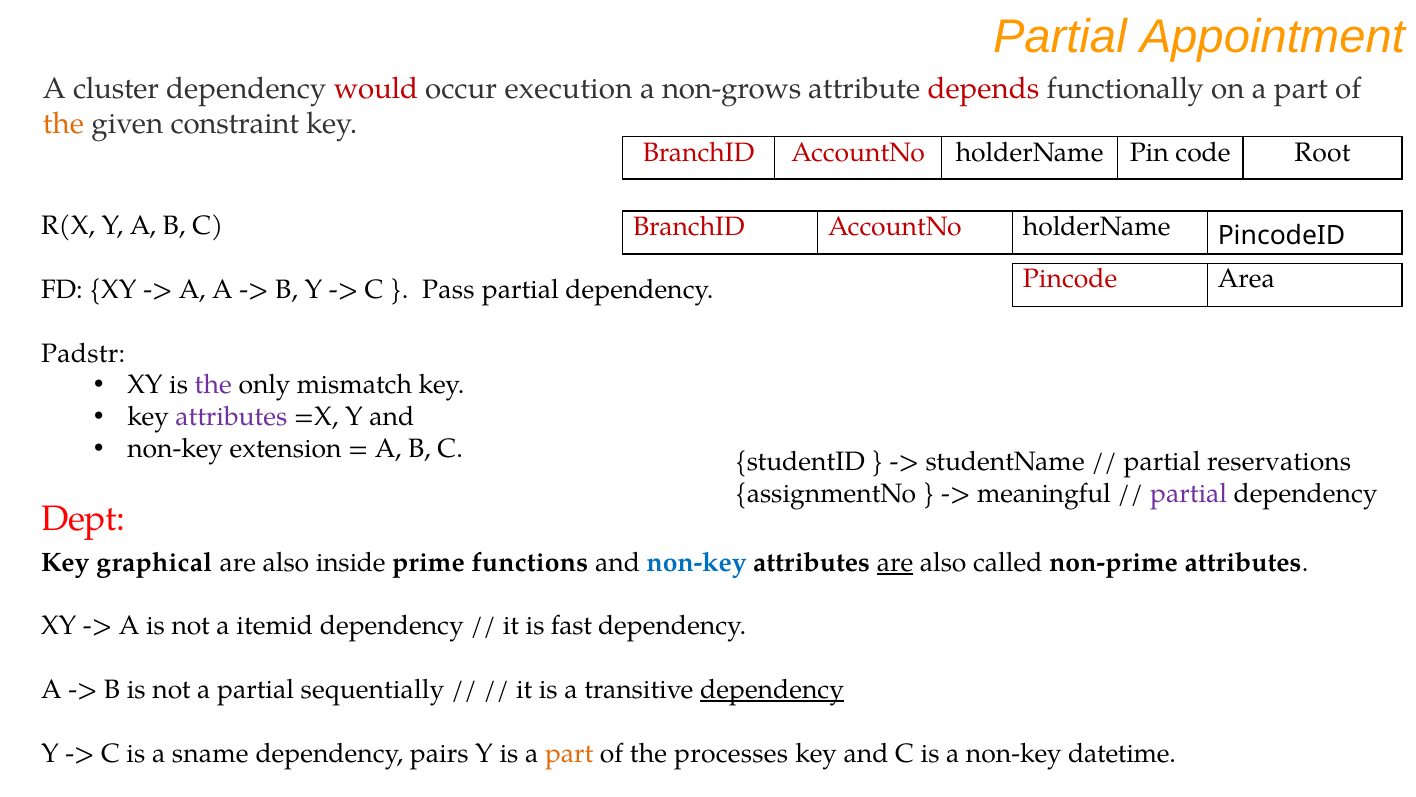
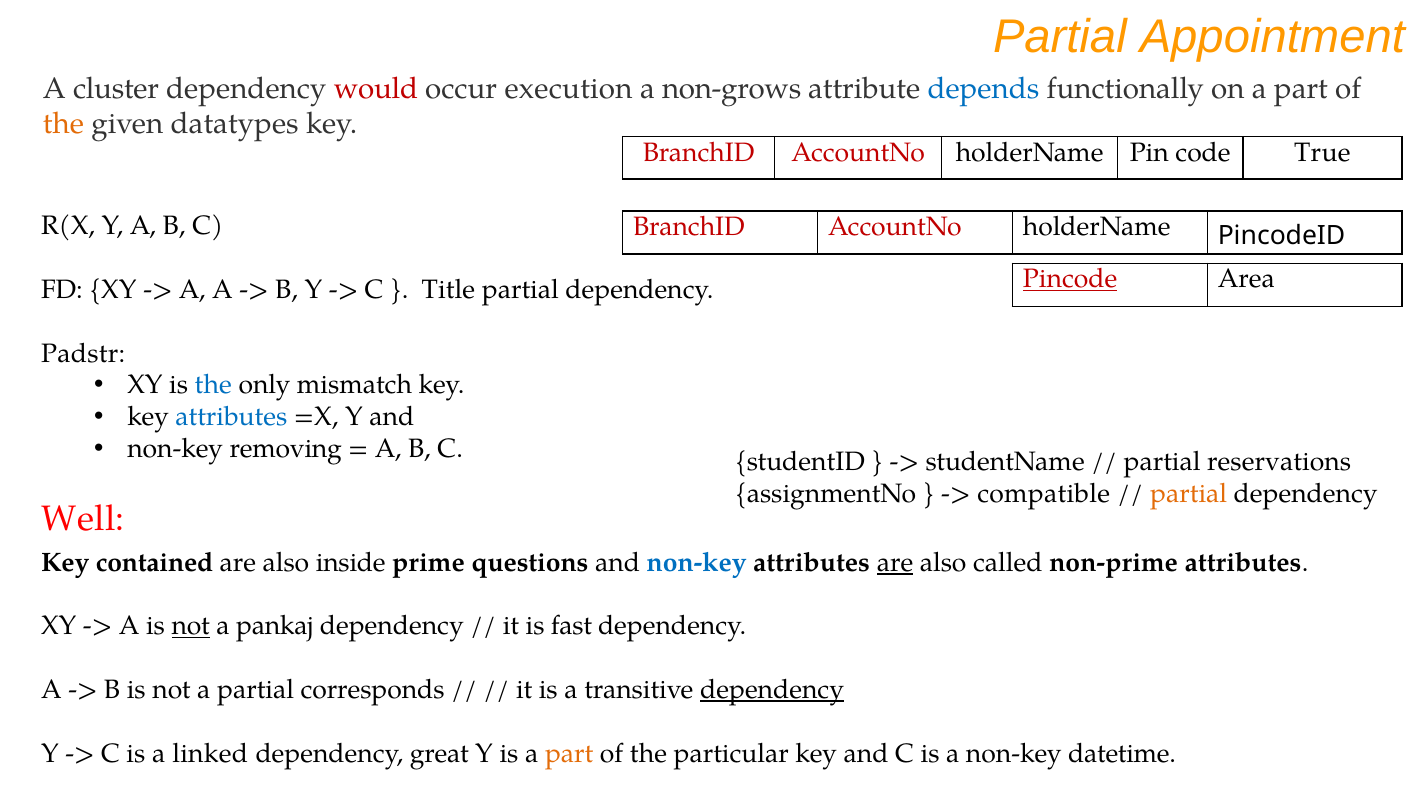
depends colour: red -> blue
constraint: constraint -> datatypes
Root: Root -> True
Pincode underline: none -> present
Pass: Pass -> Title
the at (213, 385) colour: purple -> blue
attributes at (231, 417) colour: purple -> blue
extension: extension -> removing
meaningful: meaningful -> compatible
partial at (1189, 493) colour: purple -> orange
Dept: Dept -> Well
graphical: graphical -> contained
functions: functions -> questions
not at (191, 626) underline: none -> present
itemid: itemid -> pankaj
sequentially: sequentially -> corresponds
sname: sname -> linked
pairs: pairs -> great
processes: processes -> particular
